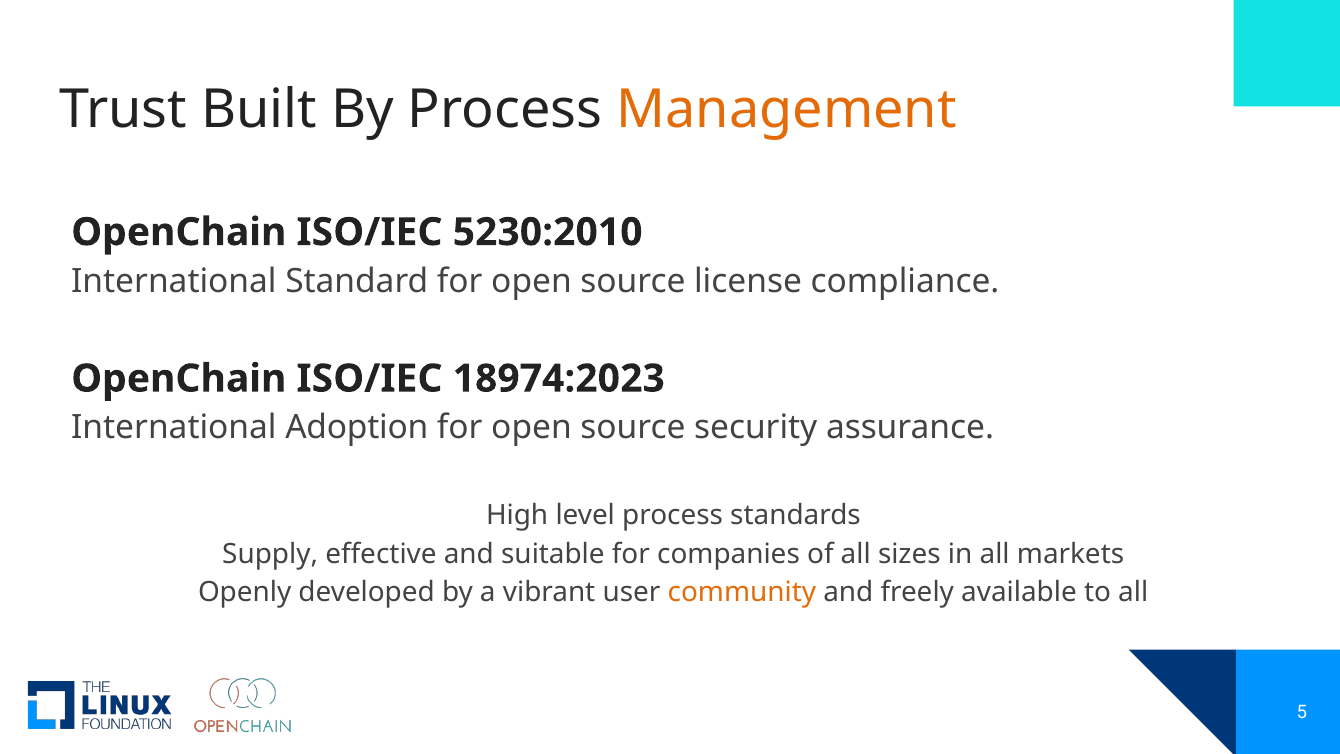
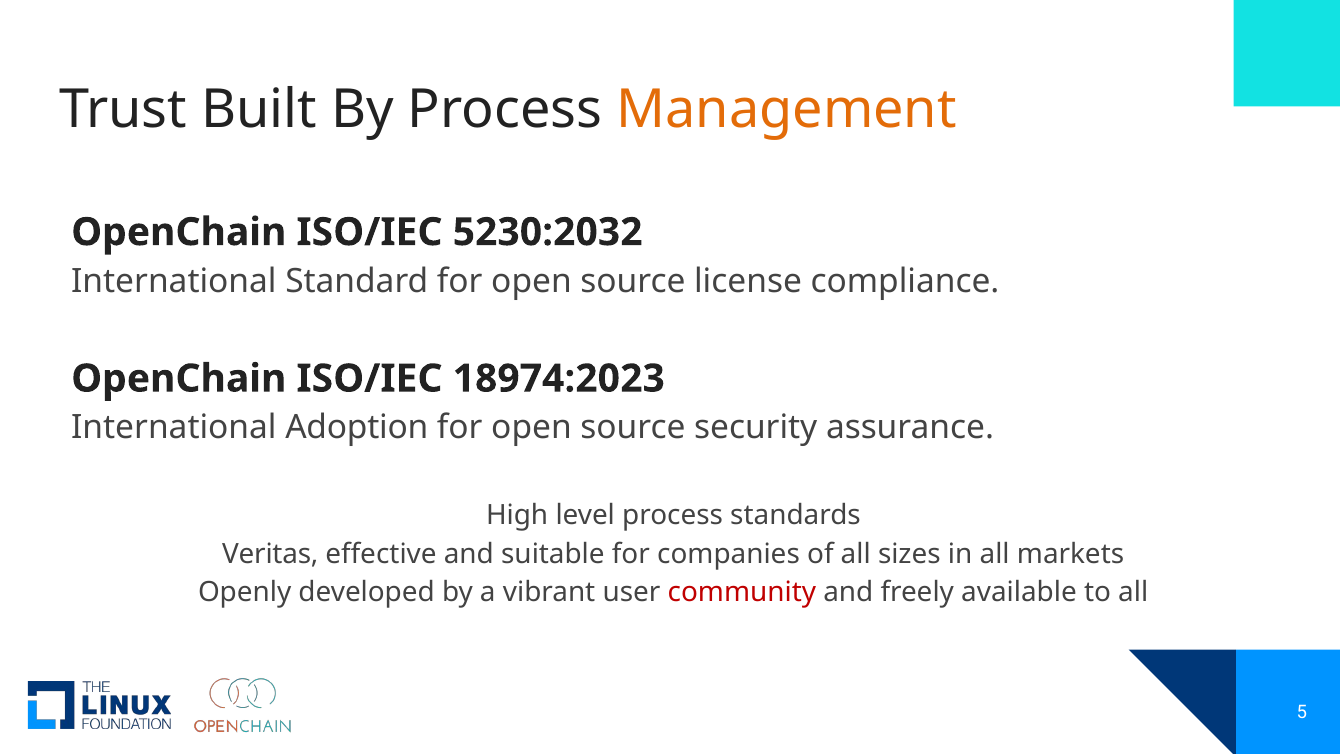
5230:2010: 5230:2010 -> 5230:2032
Supply: Supply -> Veritas
community colour: orange -> red
